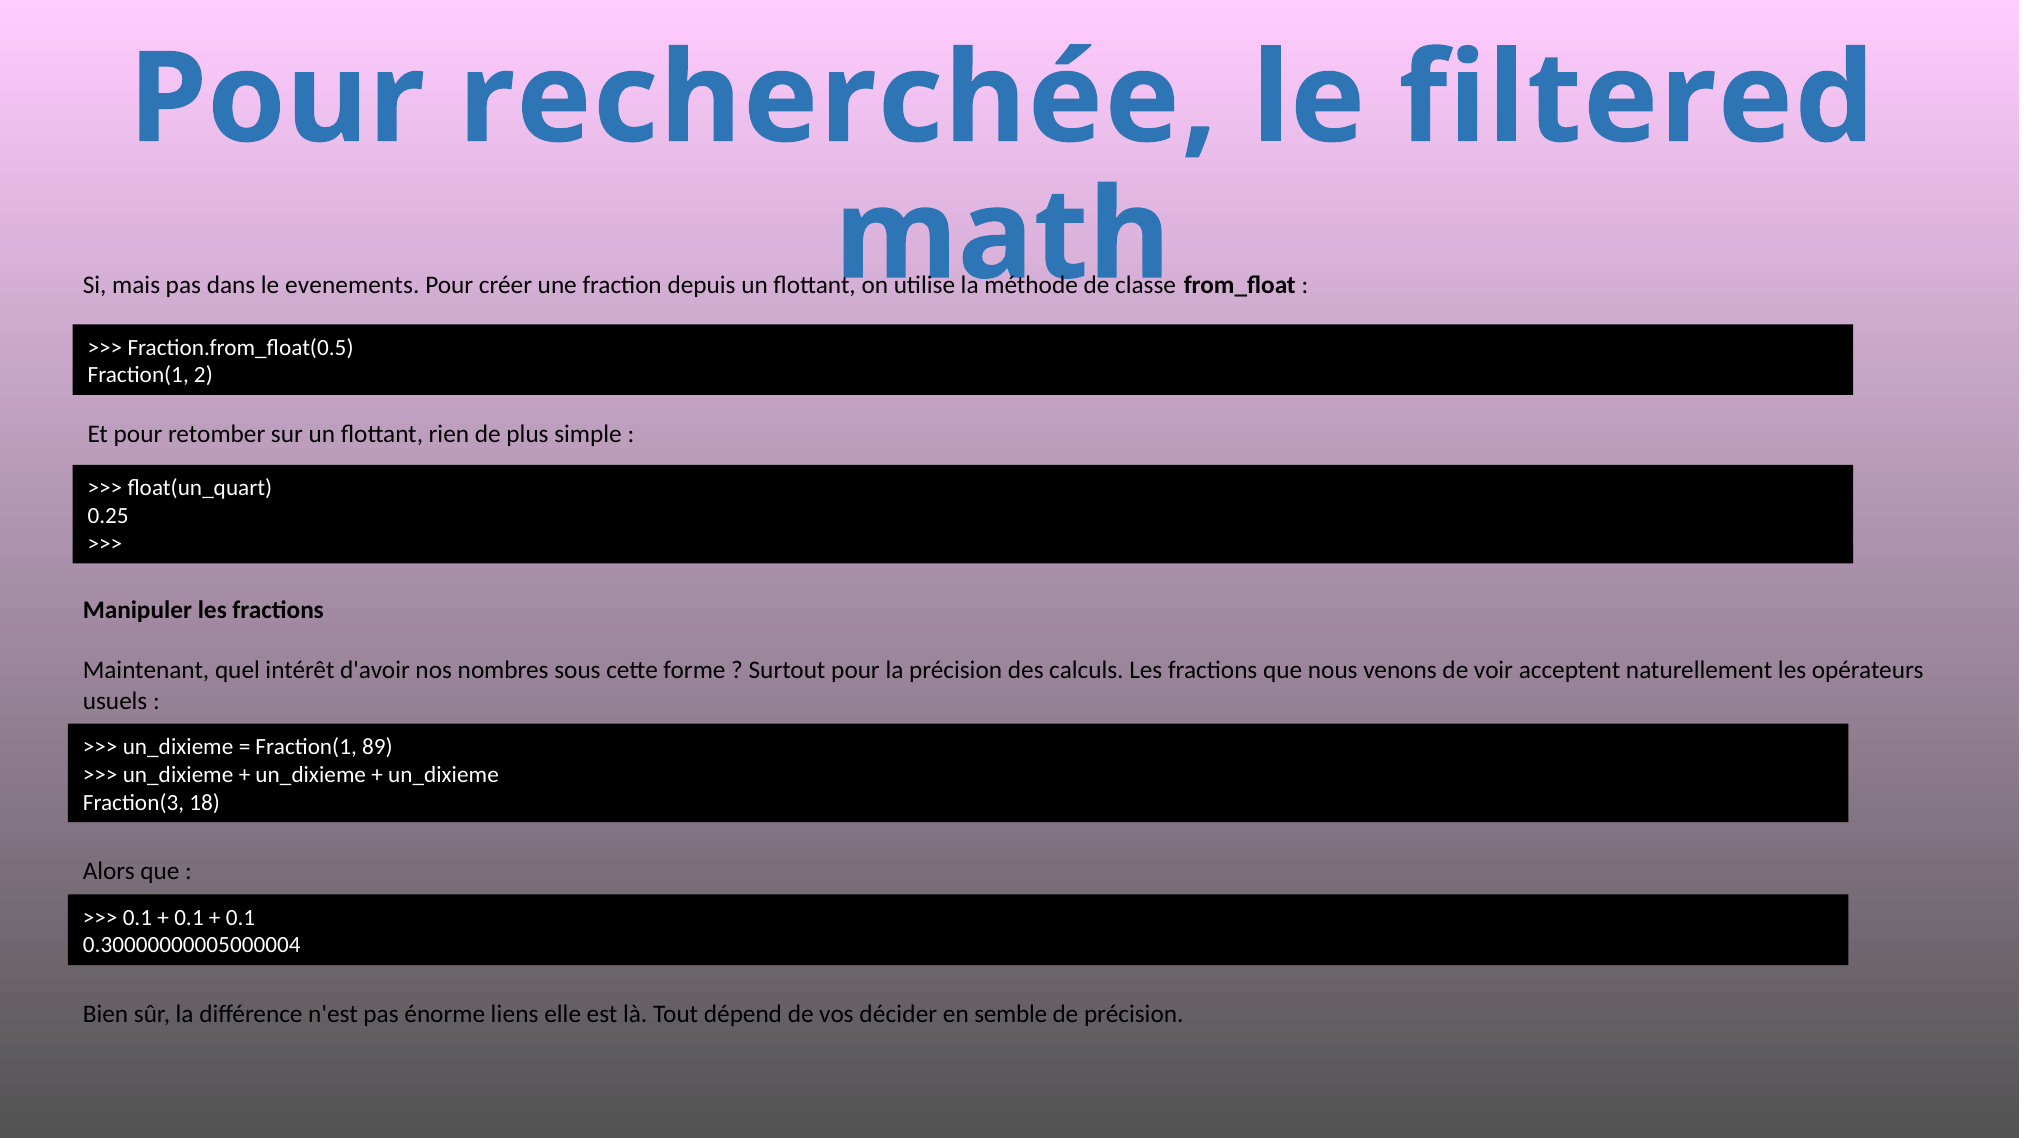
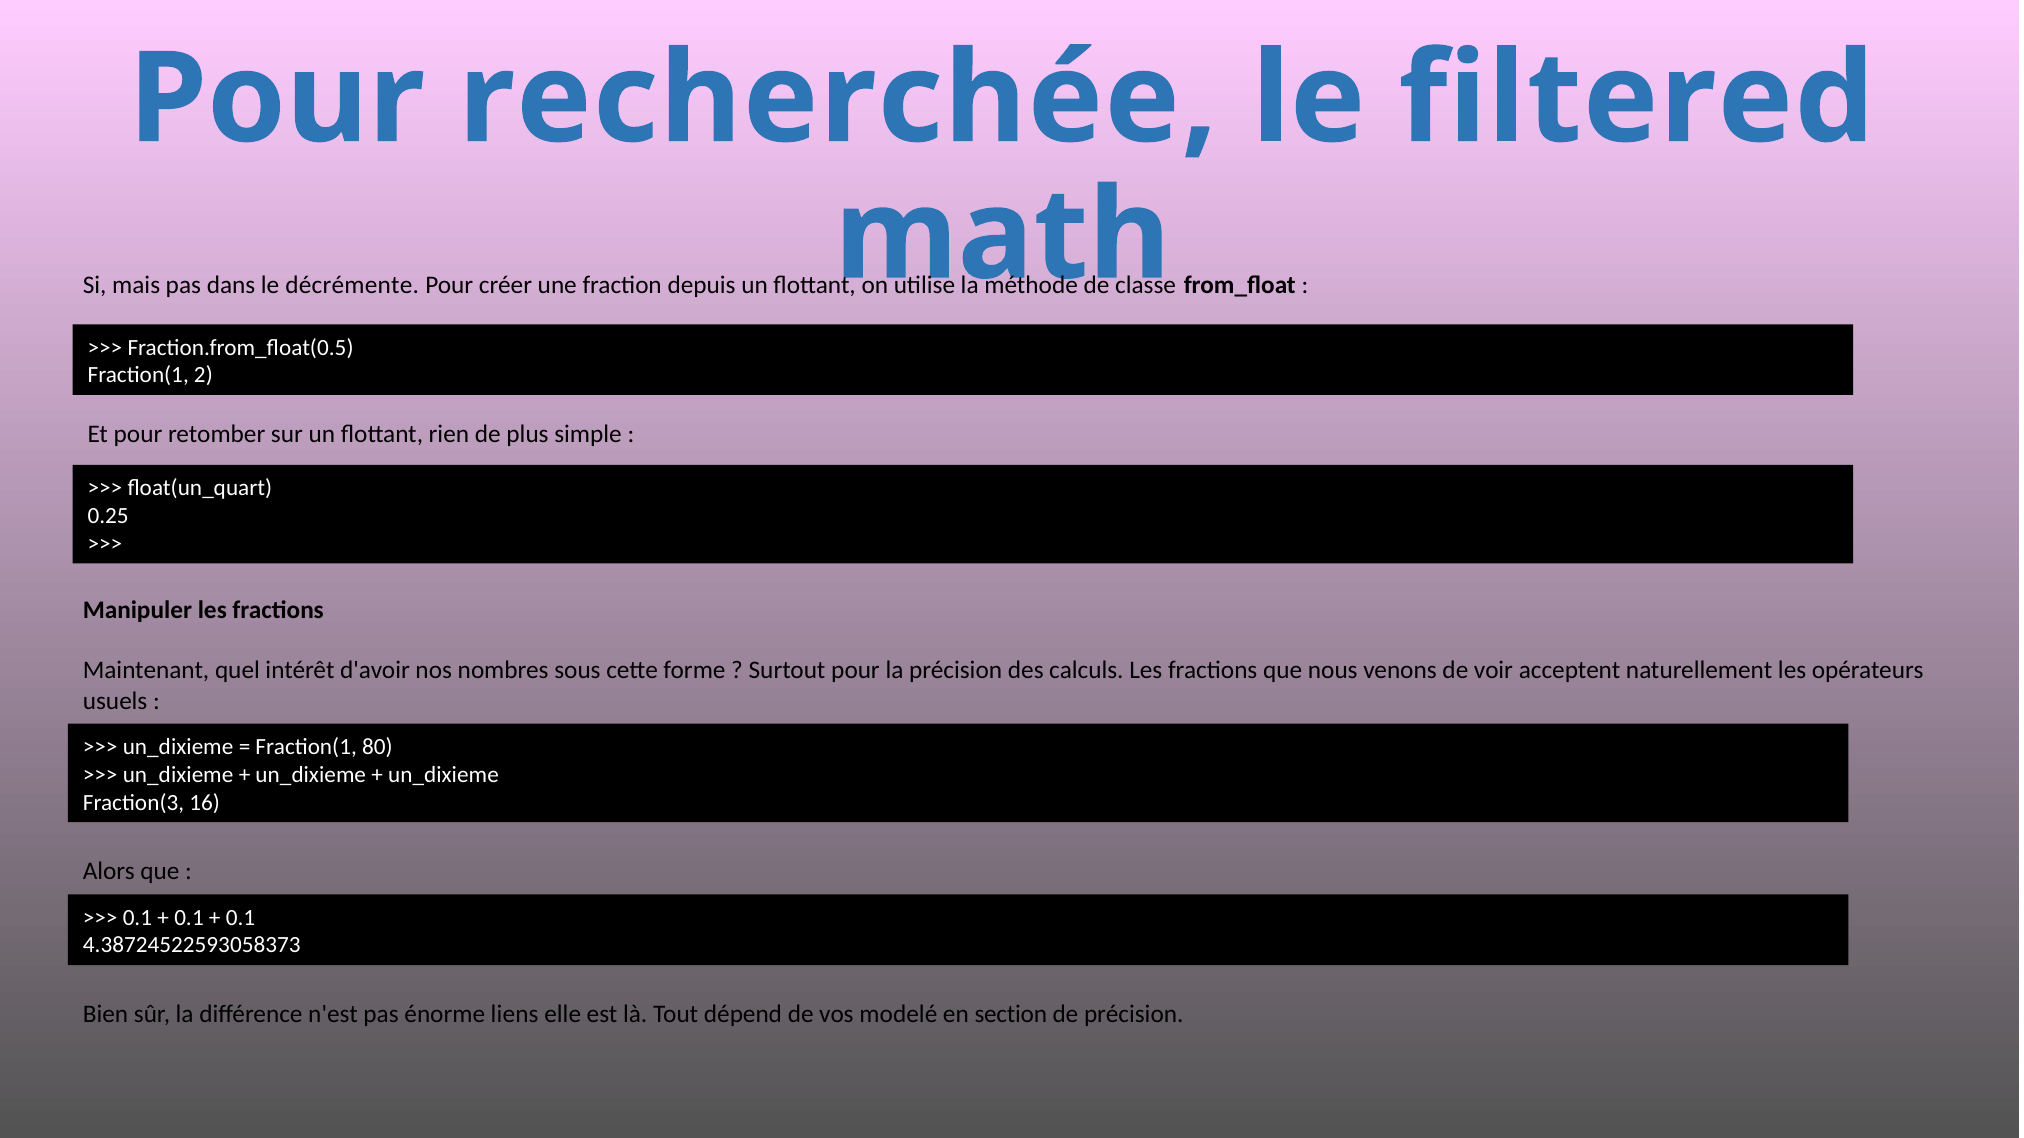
evenements: evenements -> décrémente
89: 89 -> 80
18: 18 -> 16
0.30000000005000004: 0.30000000005000004 -> 4.38724522593058373
décider: décider -> modelé
semble: semble -> section
